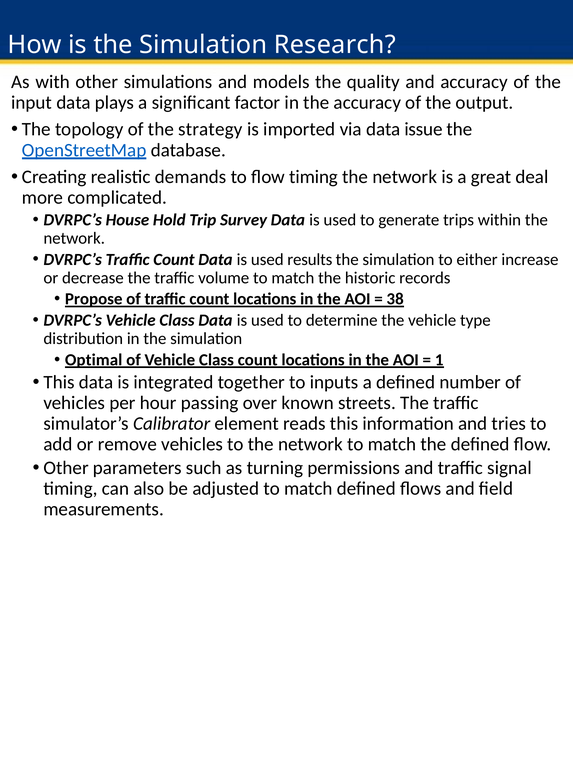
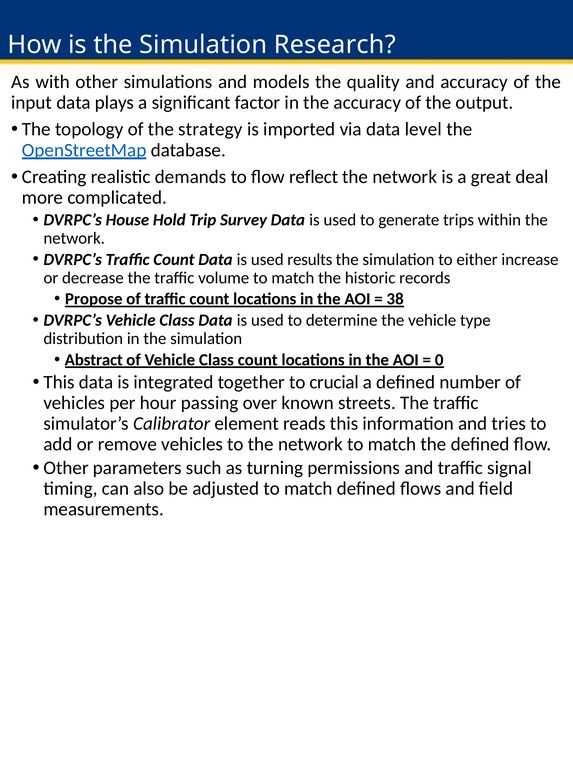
issue: issue -> level
flow timing: timing -> reflect
Optimal: Optimal -> Abstract
1: 1 -> 0
inputs: inputs -> crucial
